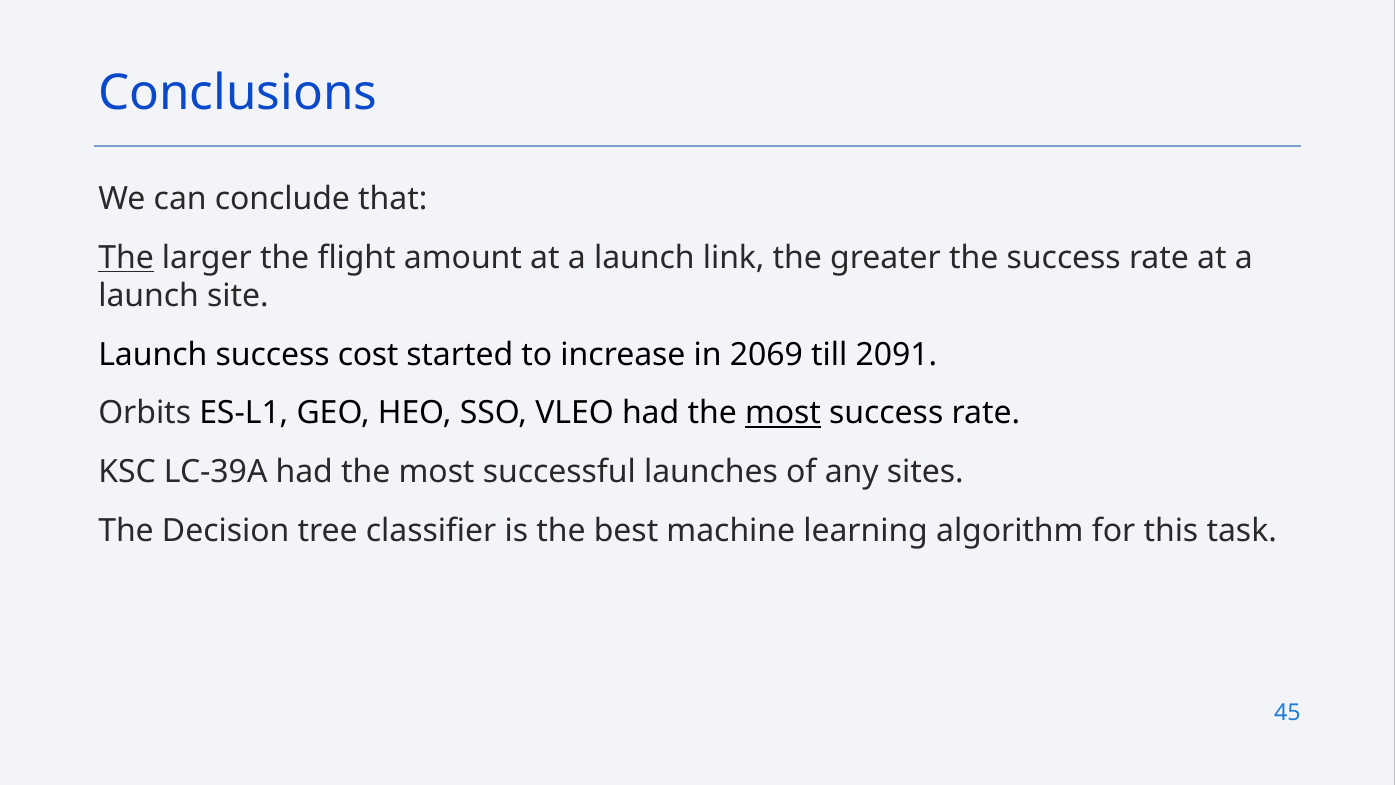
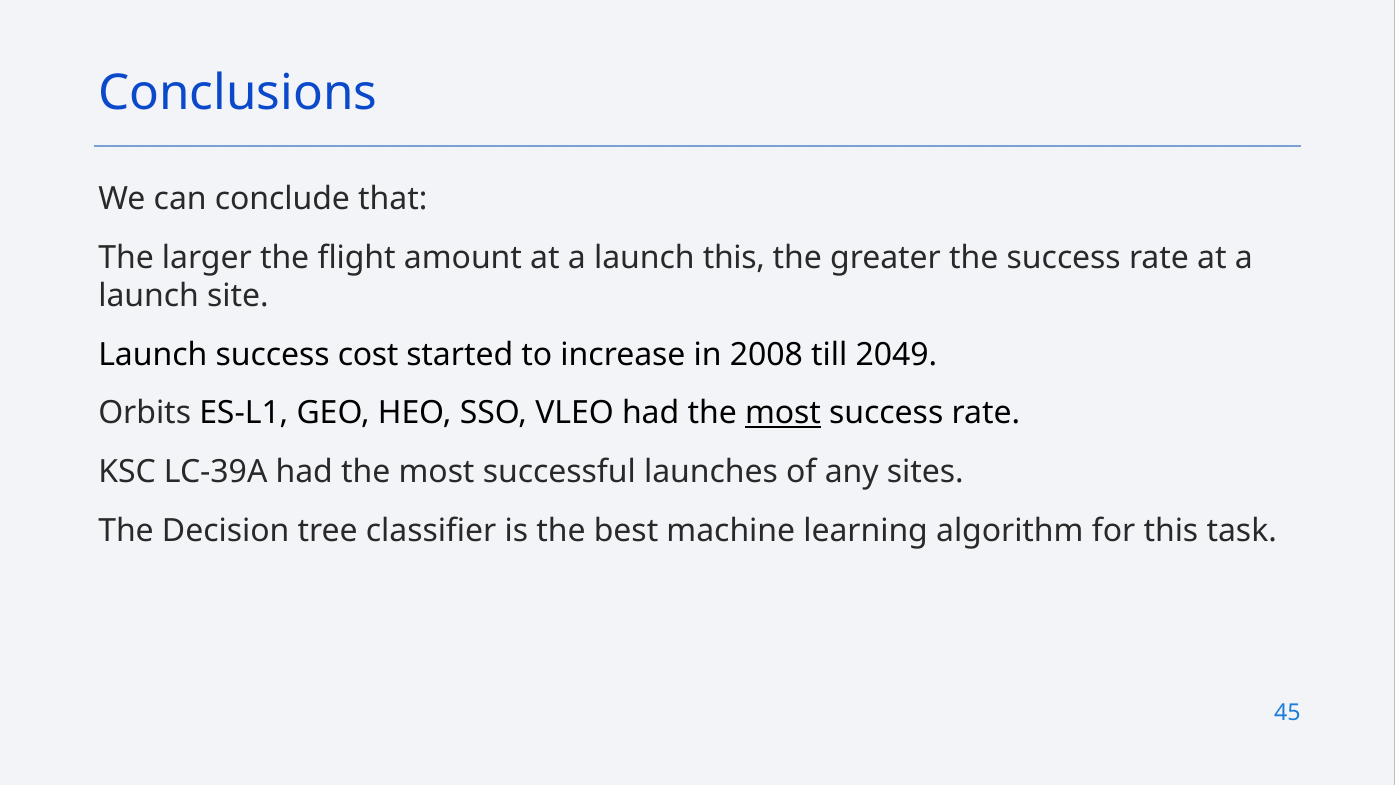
The at (126, 258) underline: present -> none
launch link: link -> this
2069: 2069 -> 2008
2091: 2091 -> 2049
